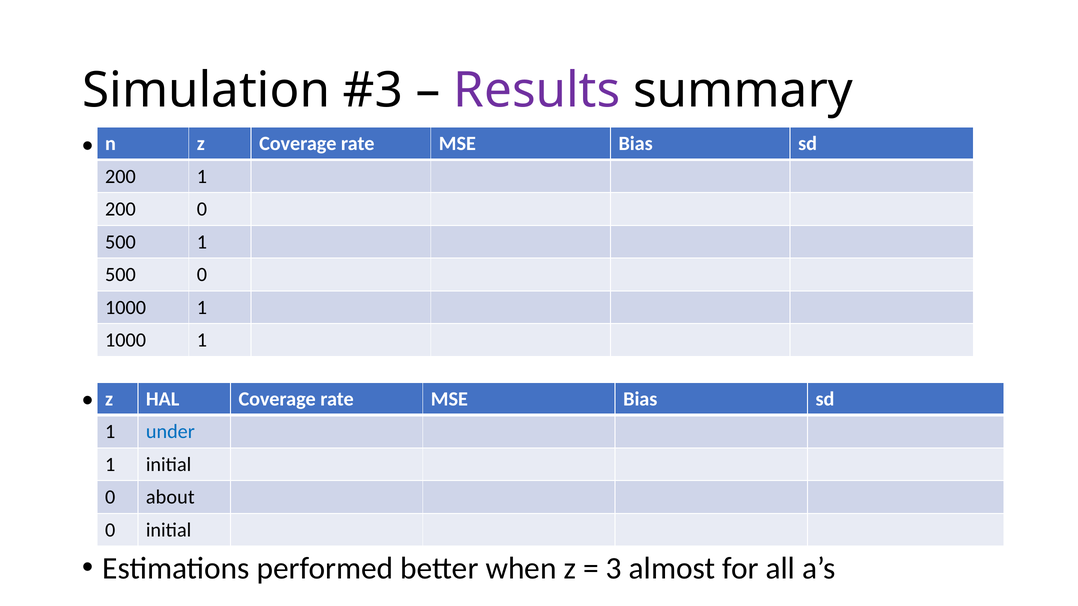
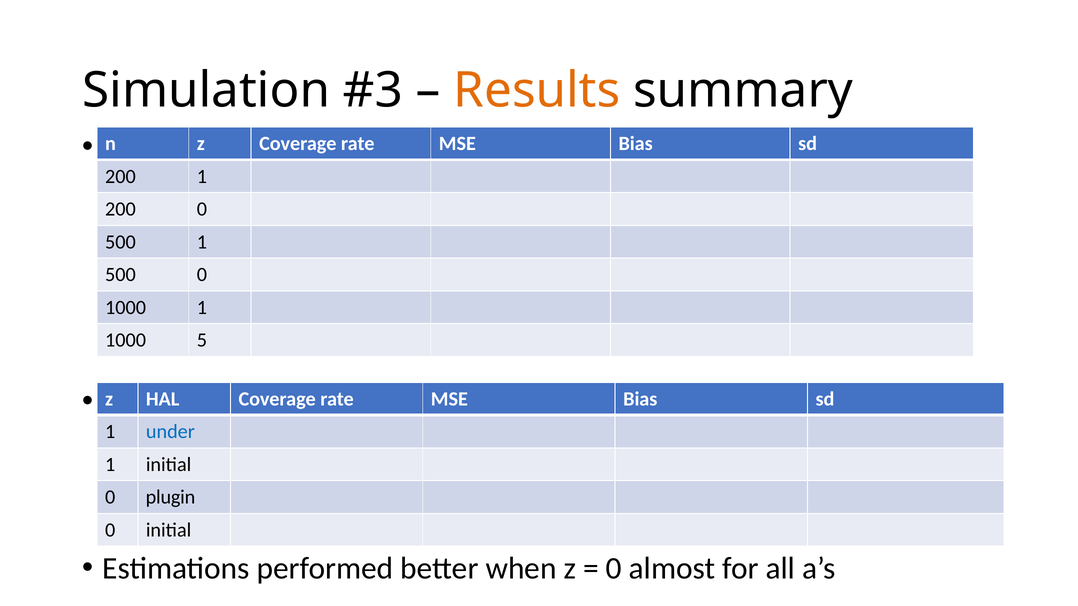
Results colour: purple -> orange
1 at (202, 340): 1 -> 5
about: about -> plugin
3 at (614, 569): 3 -> 0
